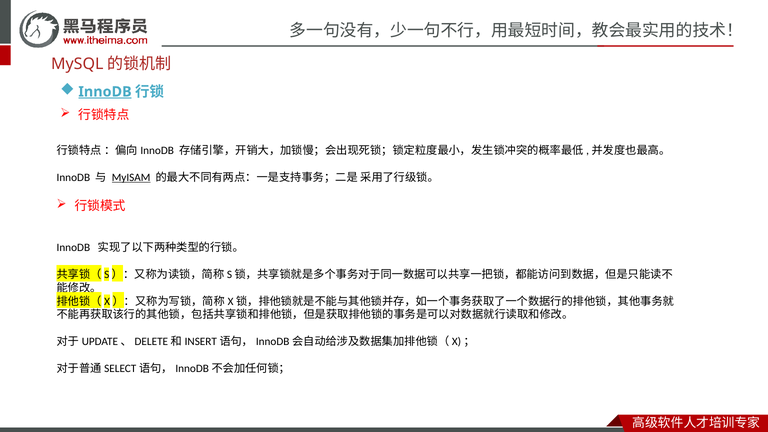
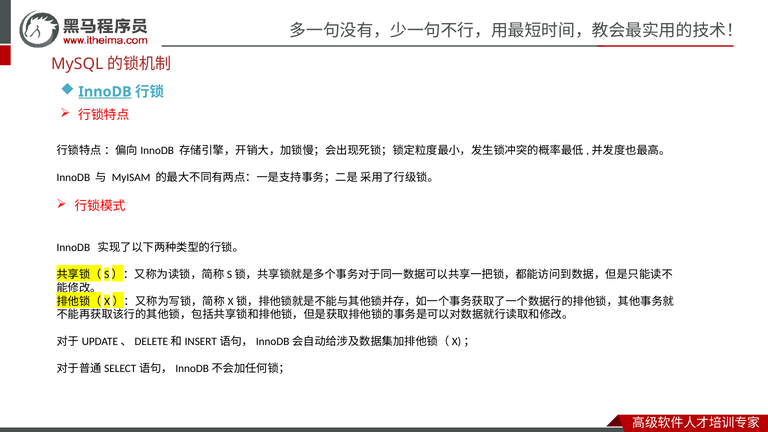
MyISAM underline: present -> none
